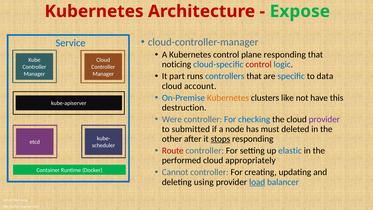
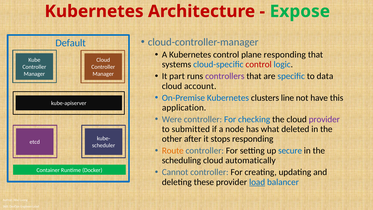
Service: Service -> Default
noticing: noticing -> systems
controllers colour: blue -> purple
Kubernetes at (228, 98) colour: orange -> blue
like: like -> line
destruction: destruction -> application
must: must -> what
stops underline: present -> none
Route colour: red -> orange
elastic: elastic -> secure
performed: performed -> scheduling
appropriately: appropriately -> automatically
using: using -> these
